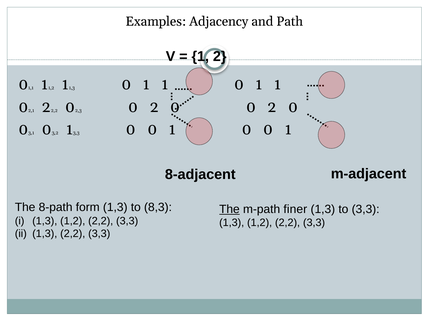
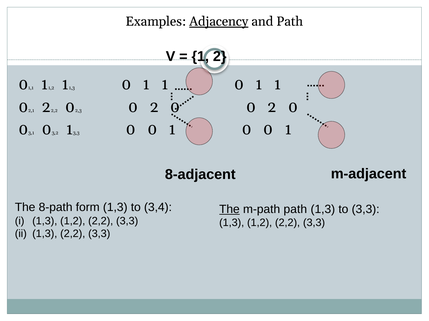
Adjacency underline: none -> present
8,3: 8,3 -> 3,4
m-path finer: finer -> path
